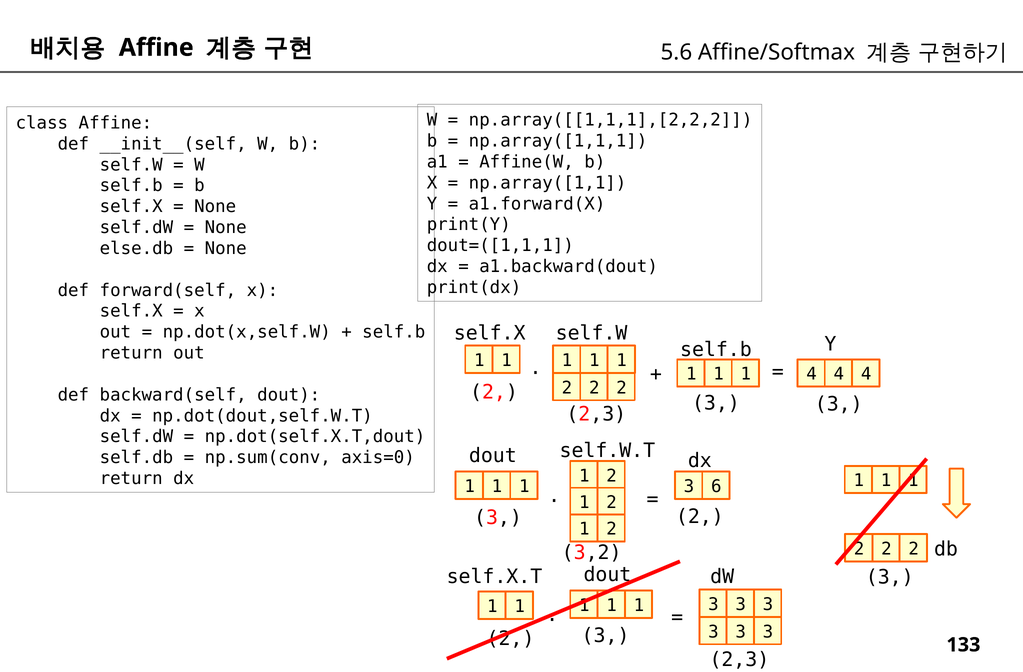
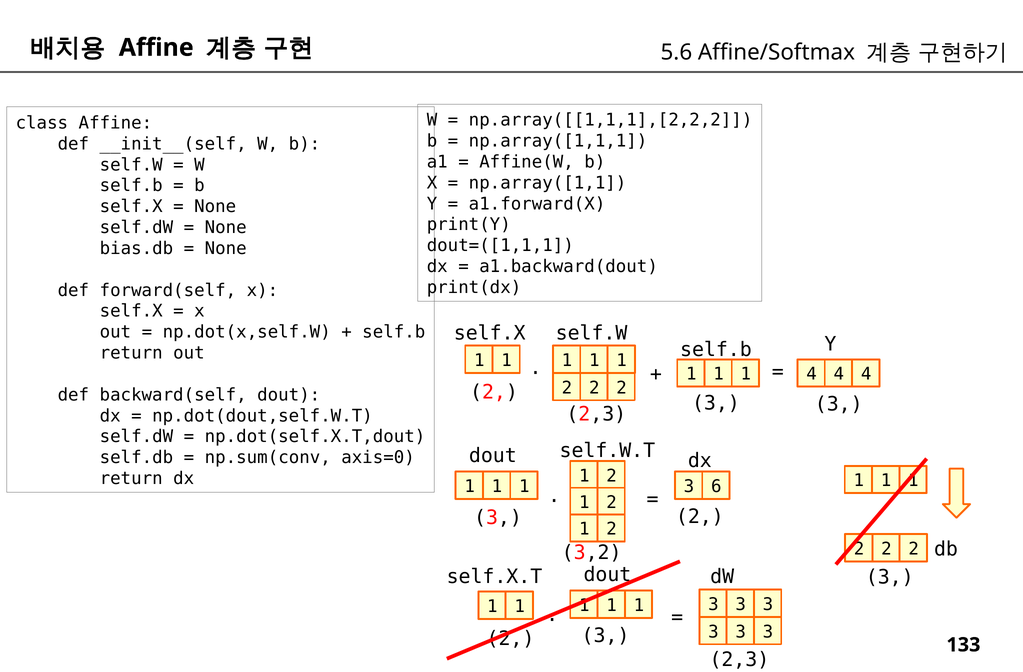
else.db: else.db -> bias.db
